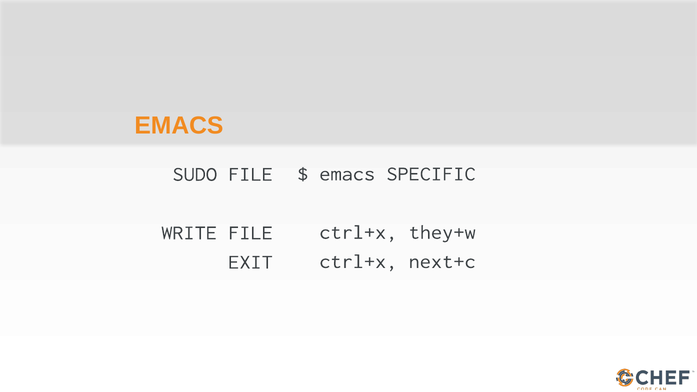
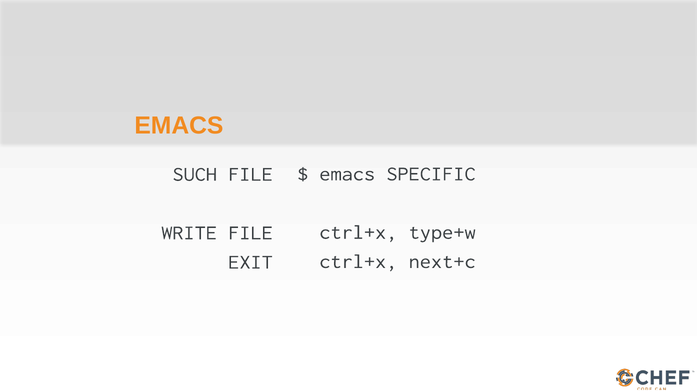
SUDO: SUDO -> SUCH
they+w: they+w -> type+w
